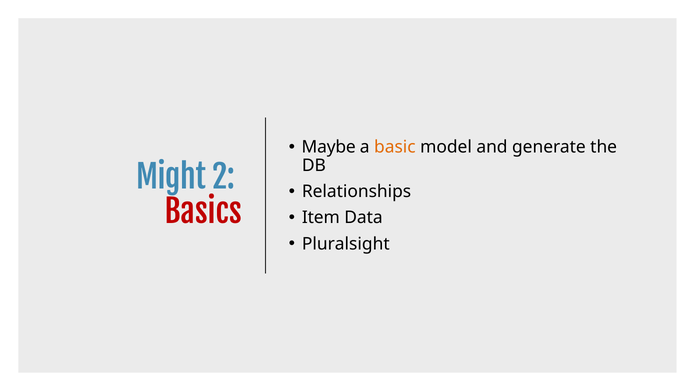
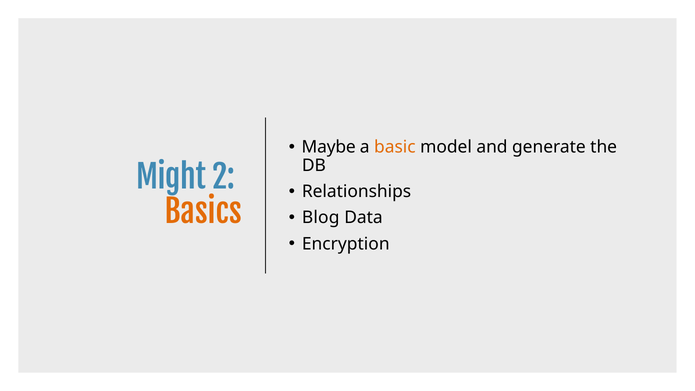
Basics colour: red -> orange
Item: Item -> Blog
Pluralsight: Pluralsight -> Encryption
